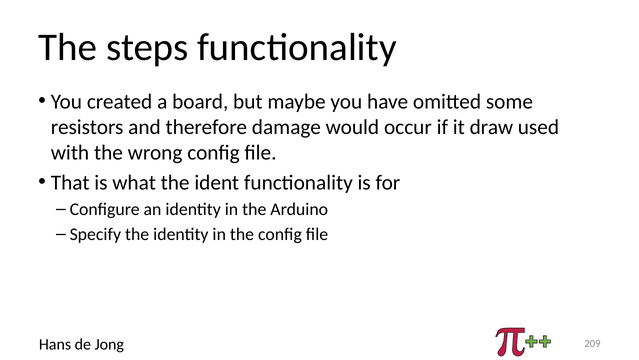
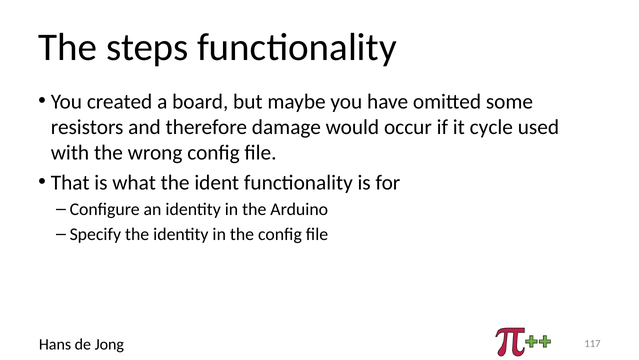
draw: draw -> cycle
209: 209 -> 117
